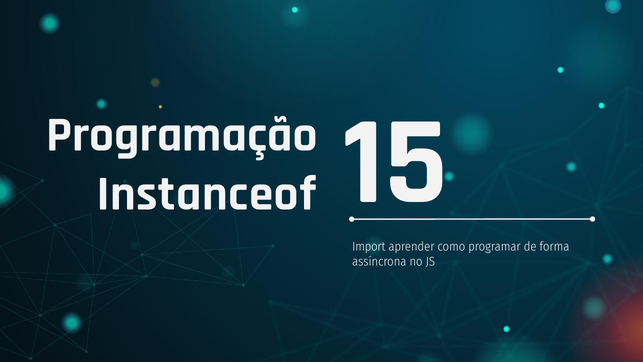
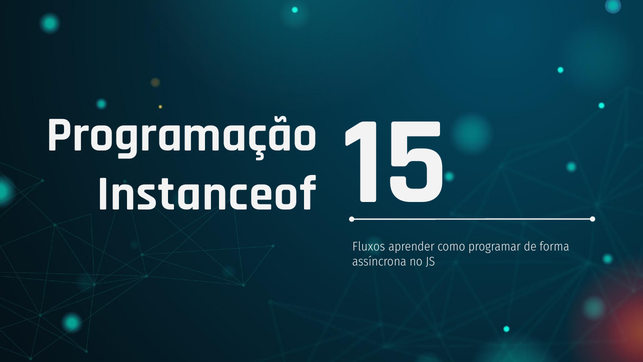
Import: Import -> Fluxos
